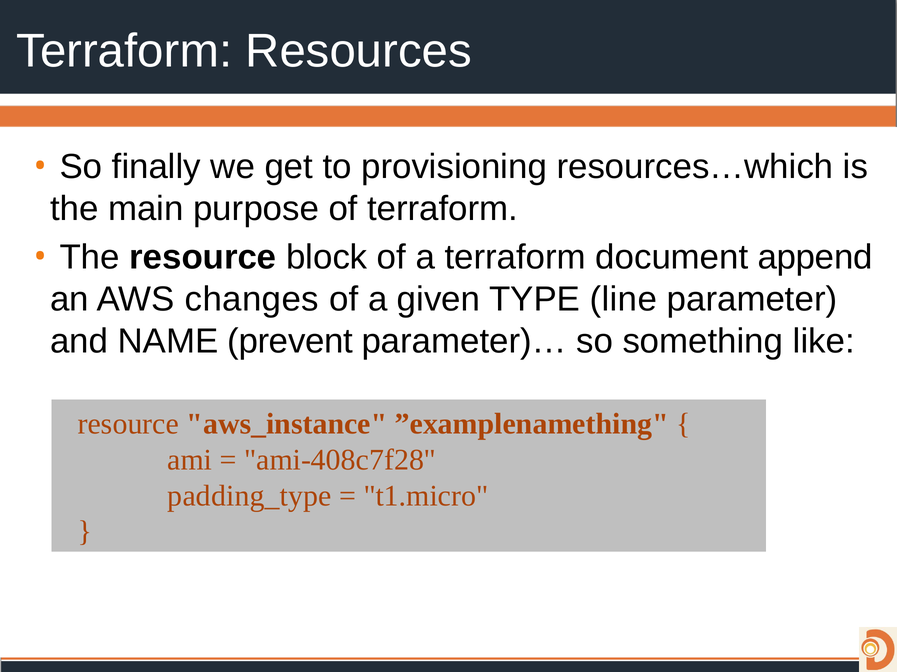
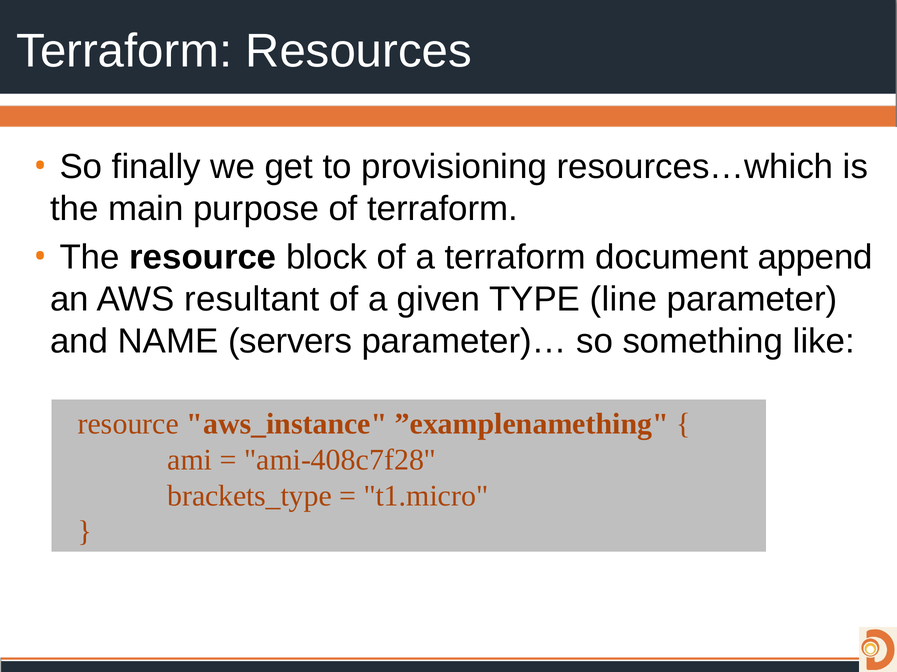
changes: changes -> resultant
prevent: prevent -> servers
padding_type: padding_type -> brackets_type
